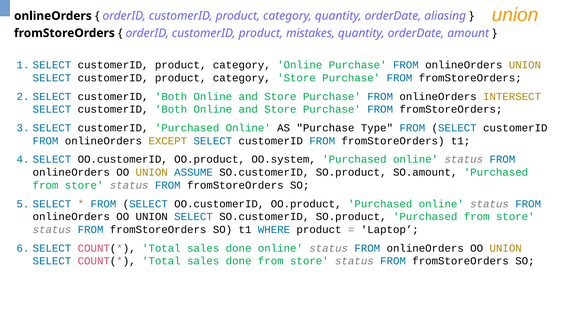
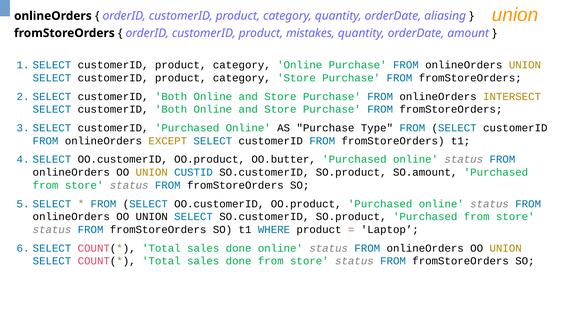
OO.system: OO.system -> OO.butter
ASSUME: ASSUME -> CUSTID
